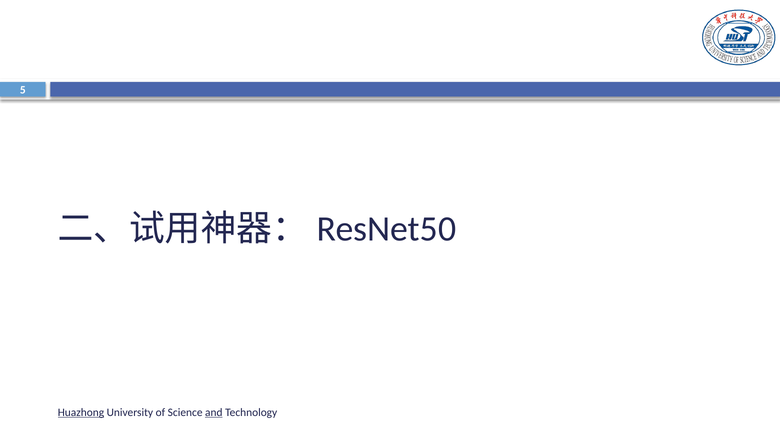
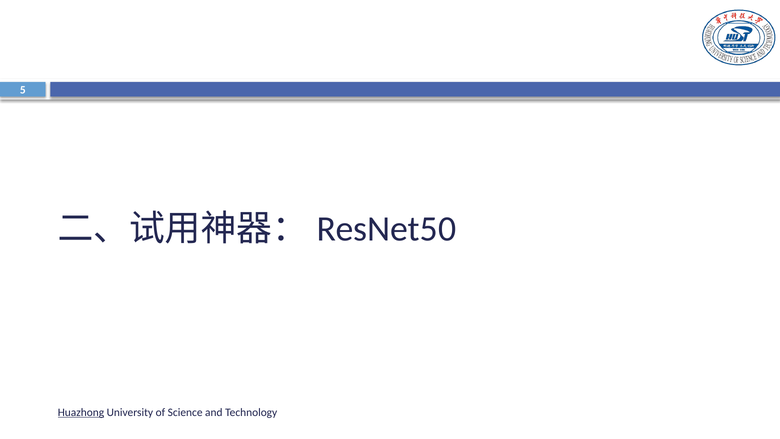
and underline: present -> none
